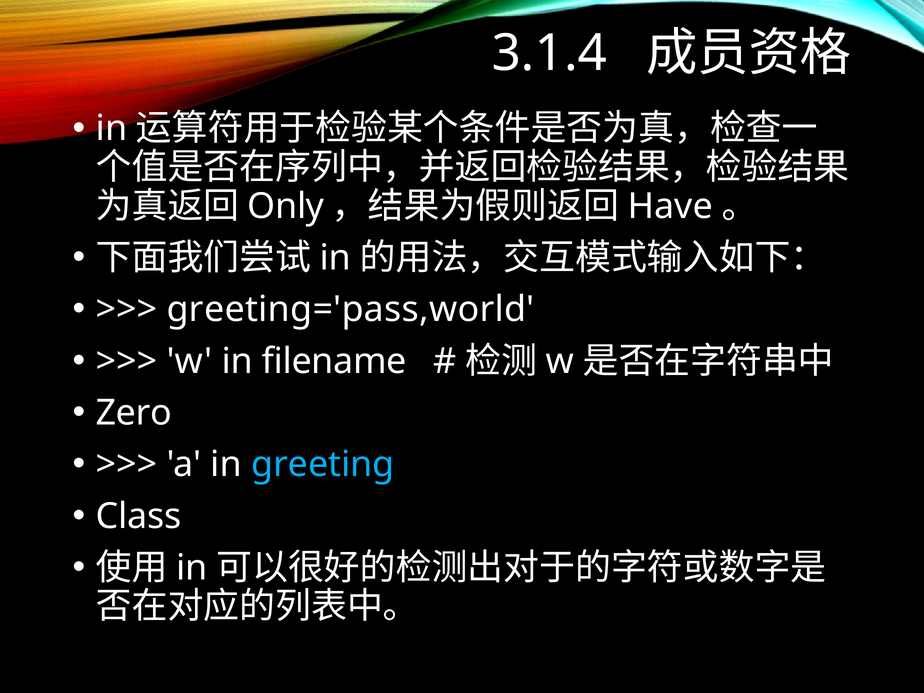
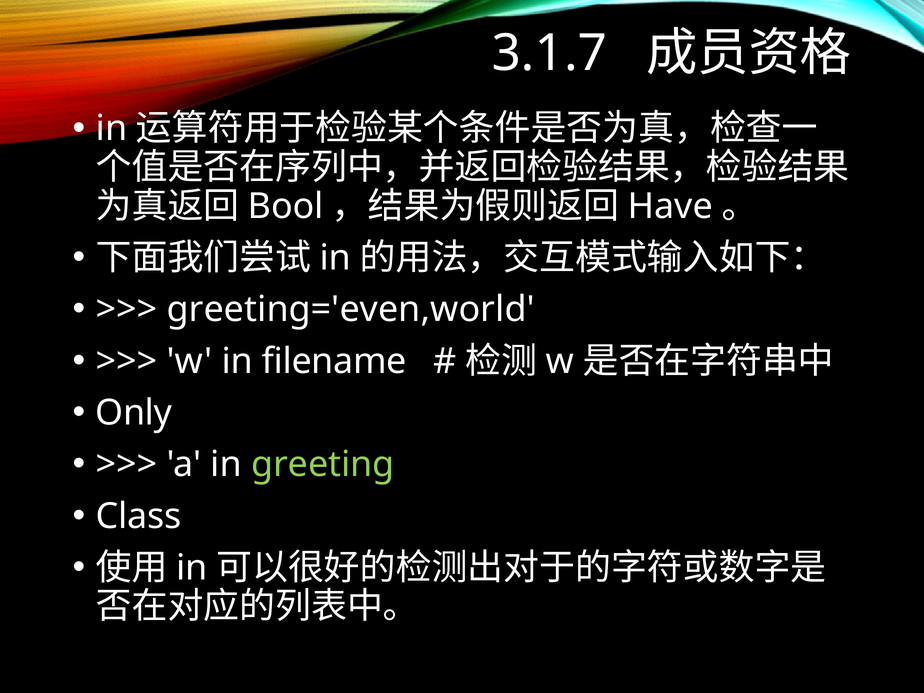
3.1.4: 3.1.4 -> 3.1.7
Only: Only -> Bool
greeting='pass,world: greeting='pass,world -> greeting='even,world
Zero: Zero -> Only
greeting colour: light blue -> light green
